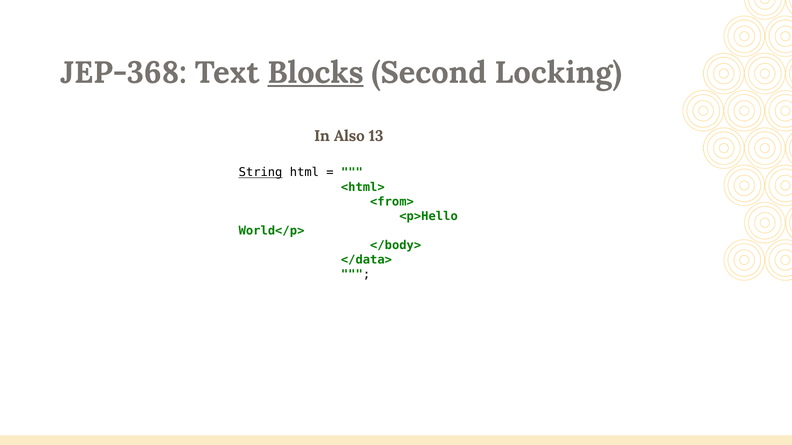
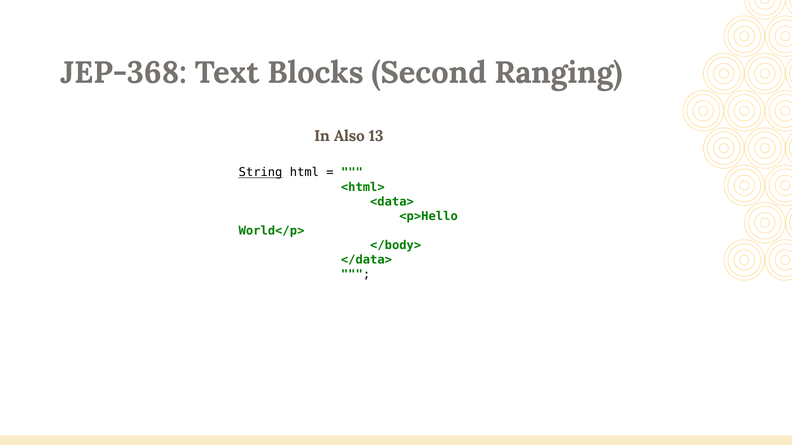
Blocks underline: present -> none
Locking: Locking -> Ranging
<from>: <from> -> <data>
